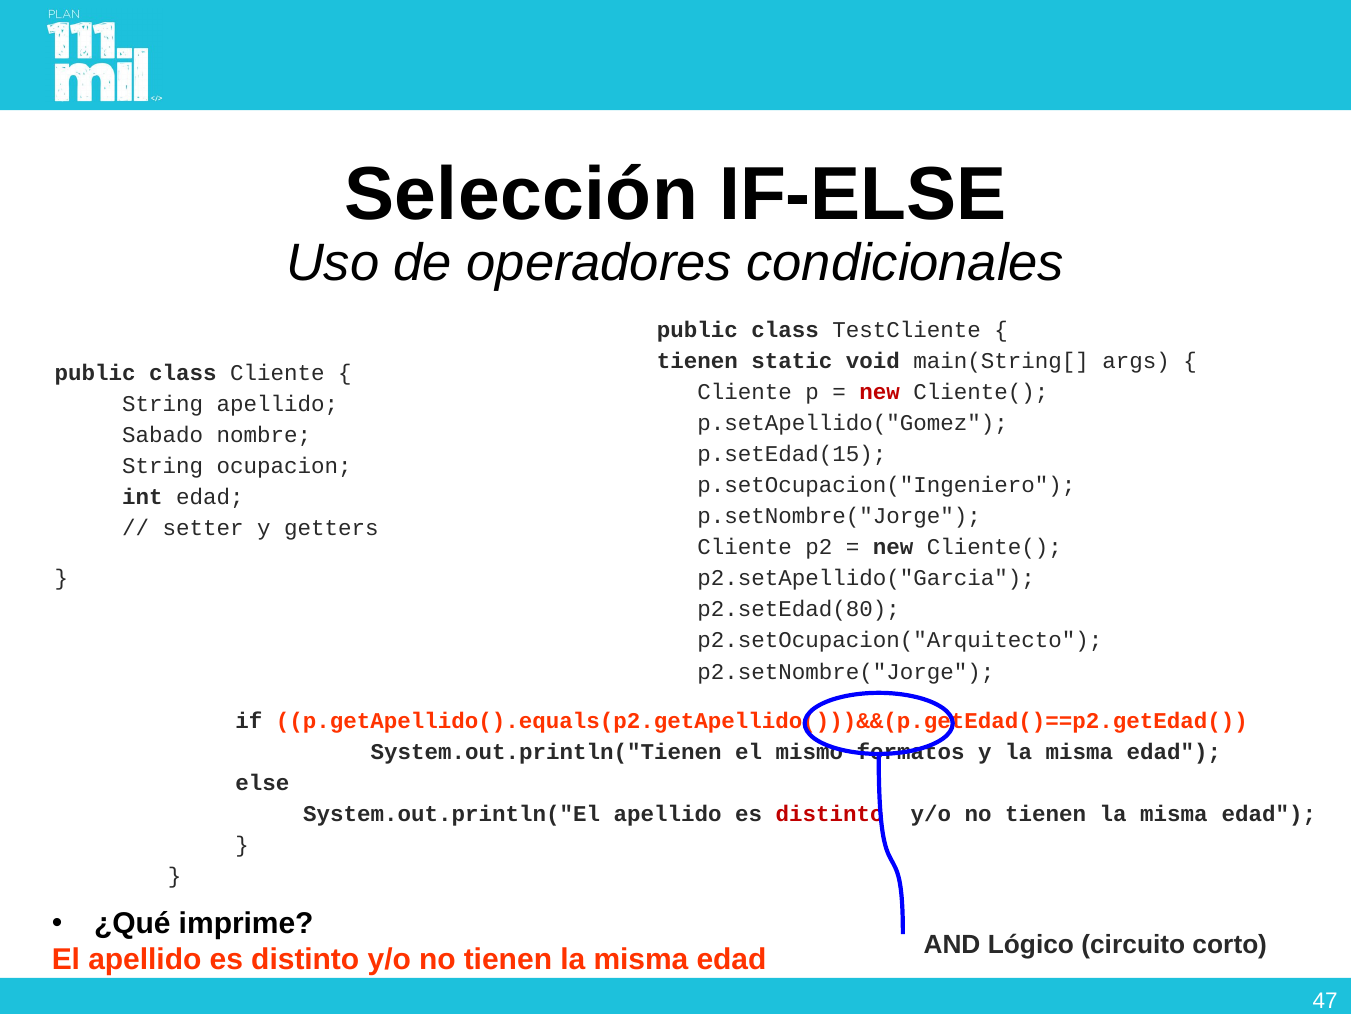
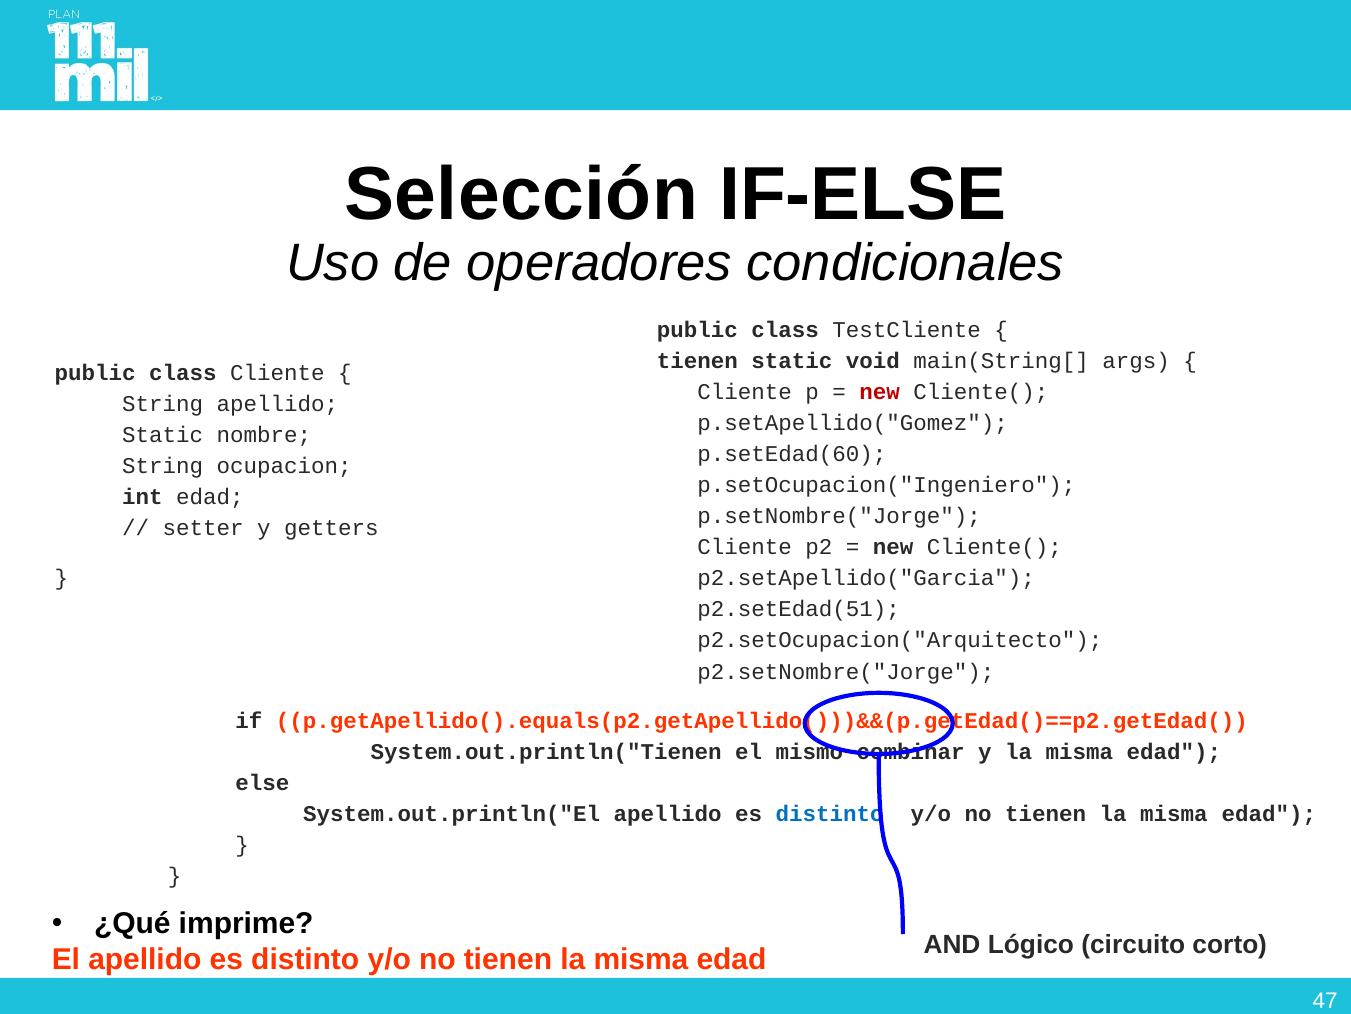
Sabado at (163, 435): Sabado -> Static
p.setEdad(15: p.setEdad(15 -> p.setEdad(60
p2.setEdad(80: p2.setEdad(80 -> p2.setEdad(51
formatos: formatos -> combinar
distinto at (830, 813) colour: red -> blue
